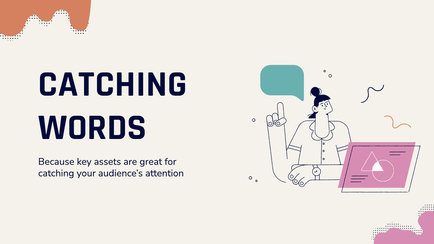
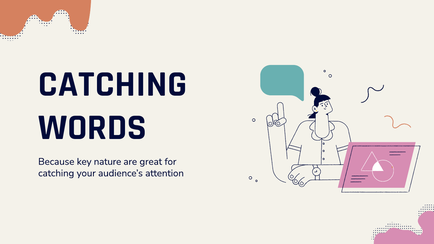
assets: assets -> nature
